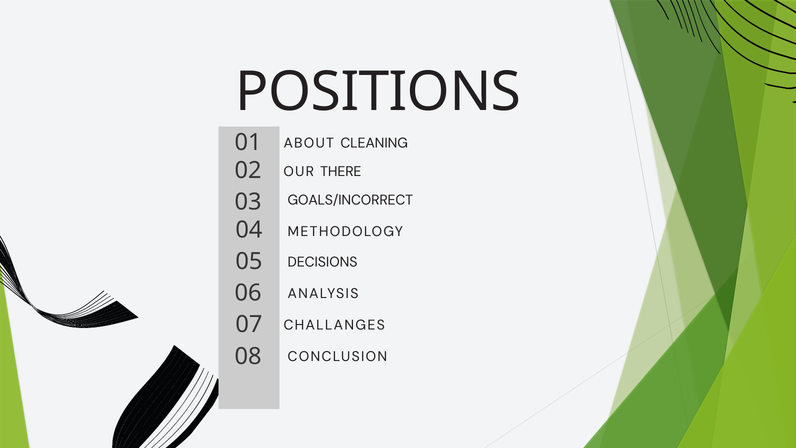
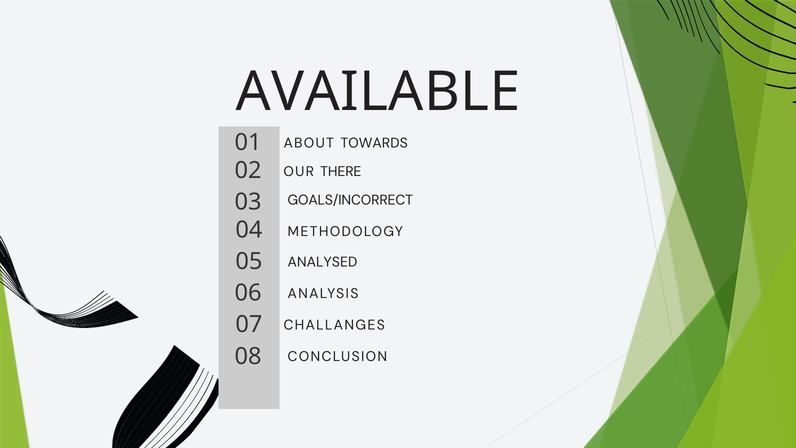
POSITIONS: POSITIONS -> AVAILABLE
CLEANING: CLEANING -> TOWARDS
DECISIONS: DECISIONS -> ANALYSED
